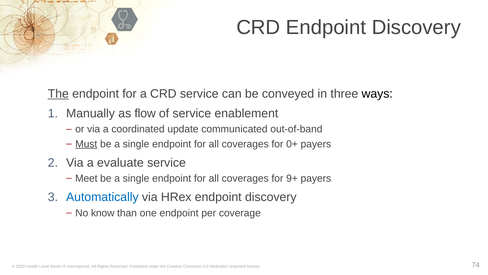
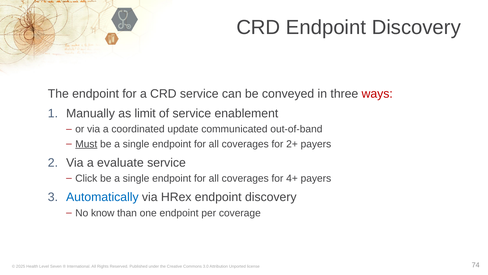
The at (58, 93) underline: present -> none
ways colour: black -> red
flow: flow -> limit
0+: 0+ -> 2+
Meet: Meet -> Click
9+: 9+ -> 4+
